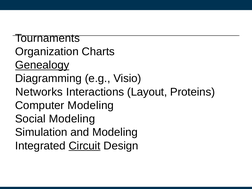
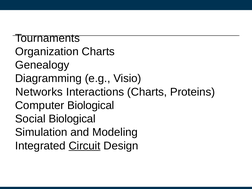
Genealogy underline: present -> none
Interactions Layout: Layout -> Charts
Computer Modeling: Modeling -> Biological
Social Modeling: Modeling -> Biological
